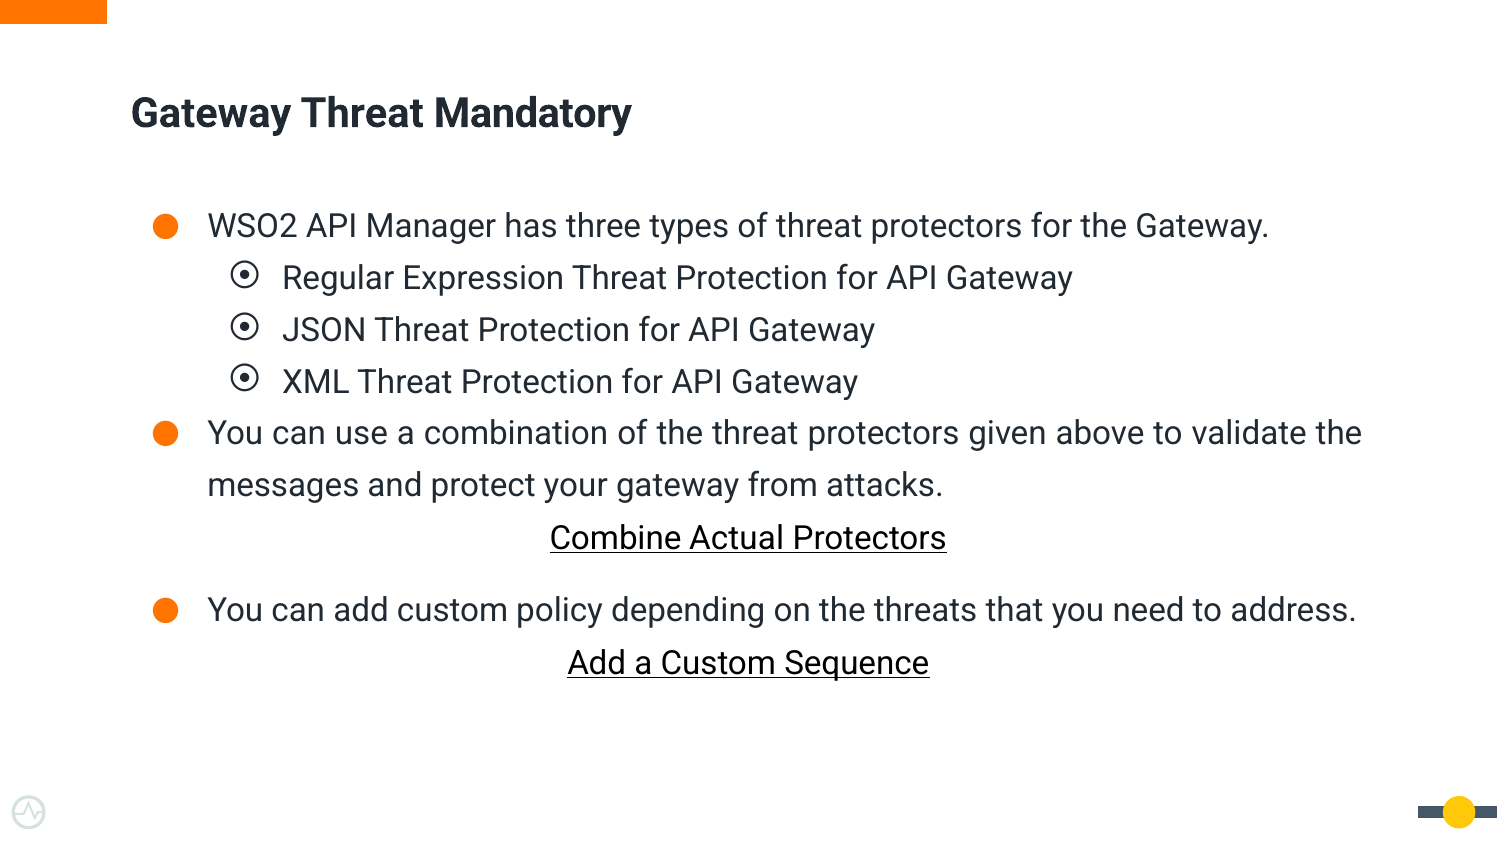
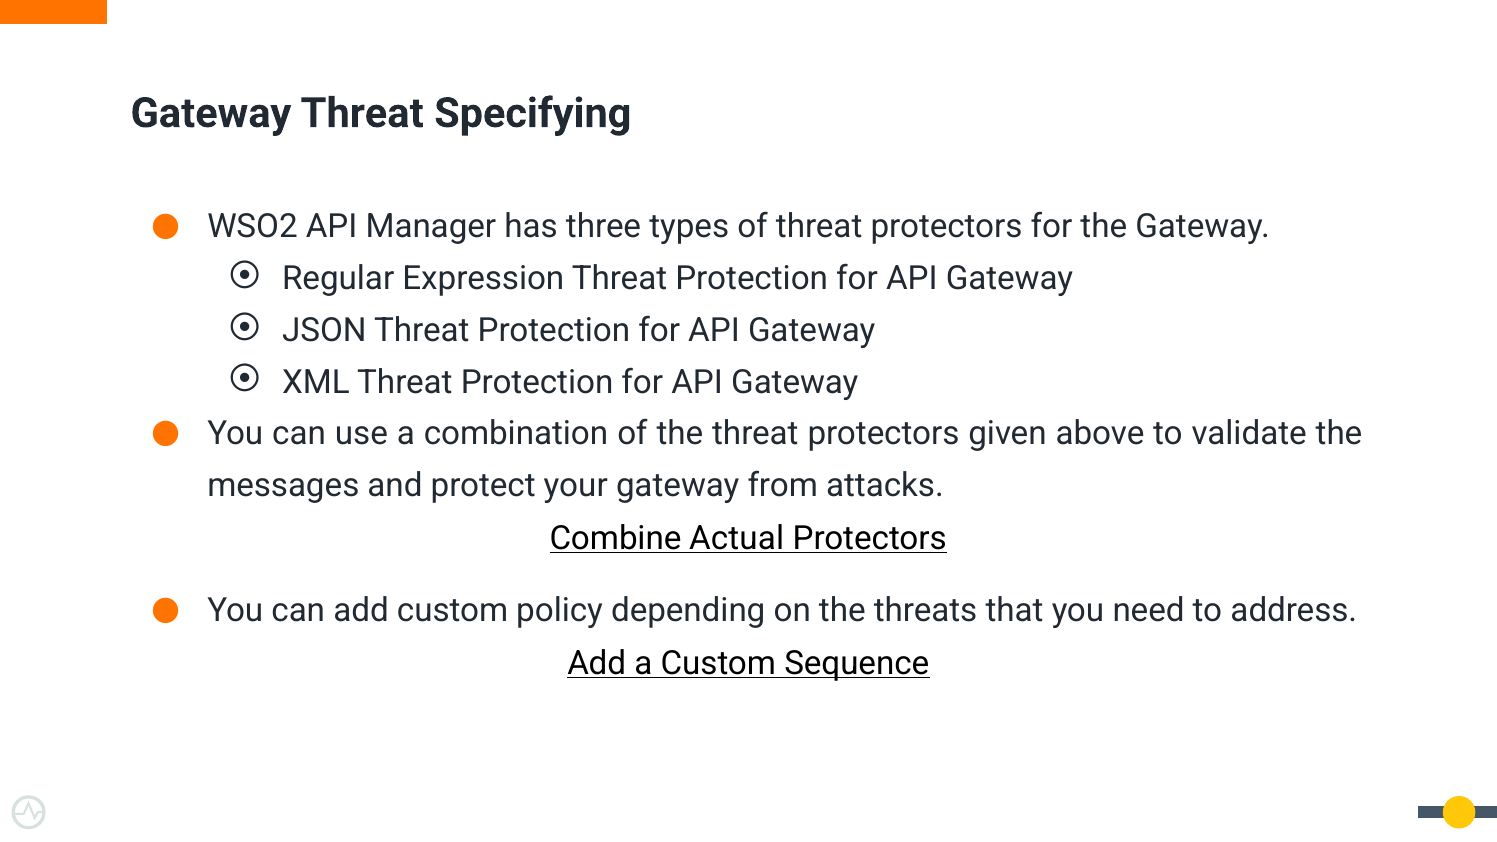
Mandatory: Mandatory -> Specifying
